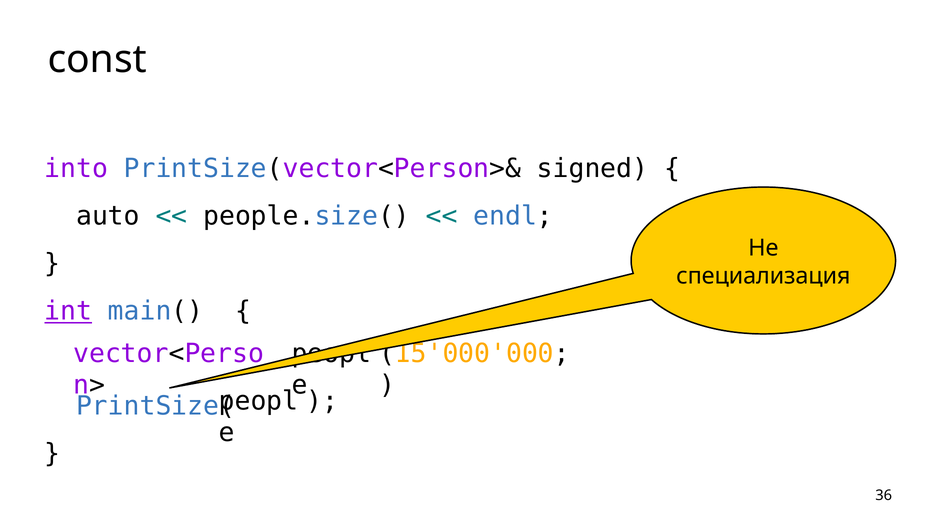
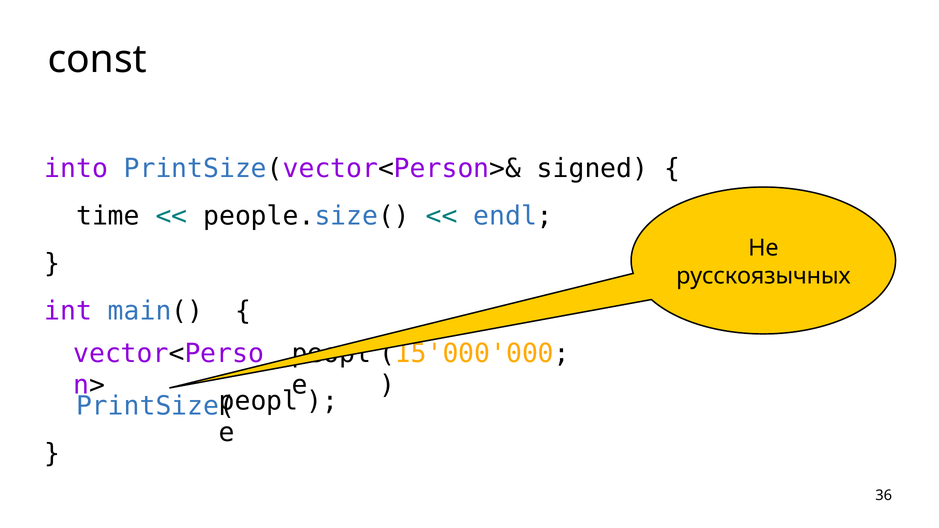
auto: auto -> time
специализация: специализация -> русскоязычных
int underline: present -> none
